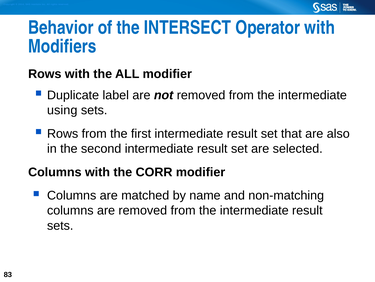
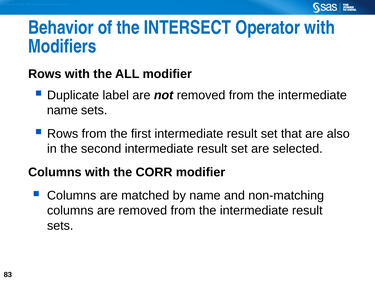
using at (62, 110): using -> name
